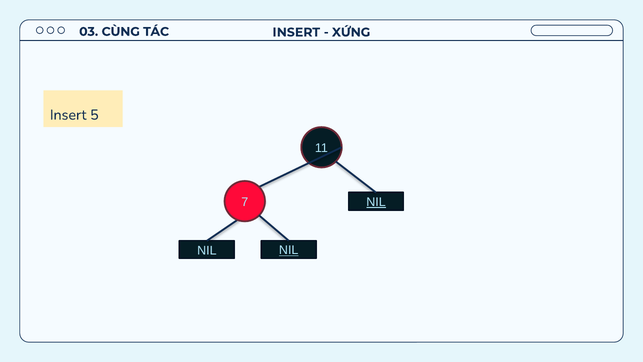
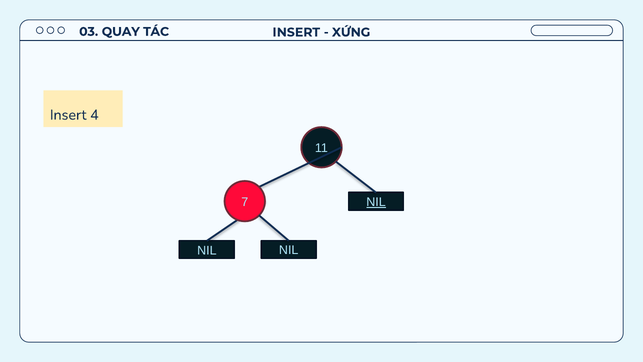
CÙNG: CÙNG -> QUAY
5: 5 -> 4
NIL at (289, 250) underline: present -> none
